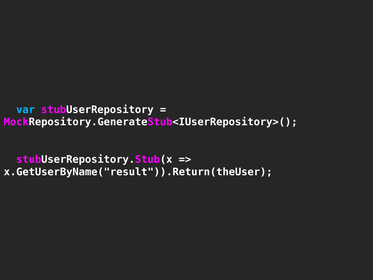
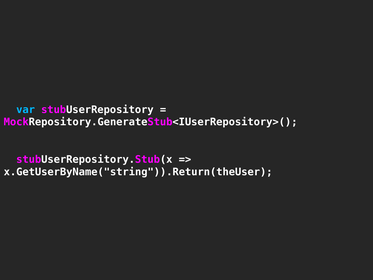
x.GetUserByName("result")).Return(theUser: x.GetUserByName("result")).Return(theUser -> x.GetUserByName("string")).Return(theUser
